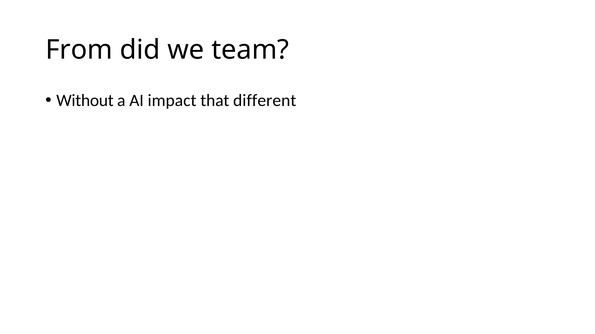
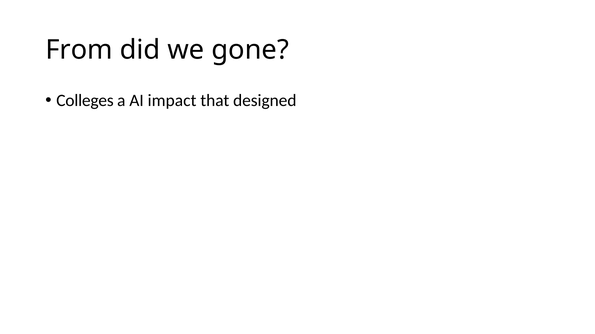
team: team -> gone
Without: Without -> Colleges
different: different -> designed
